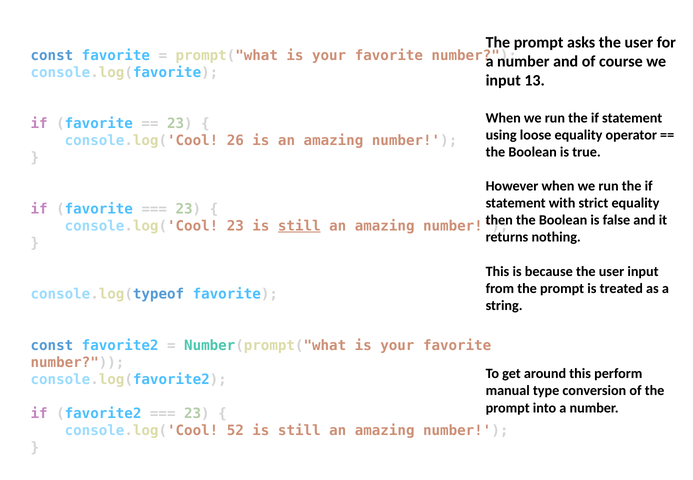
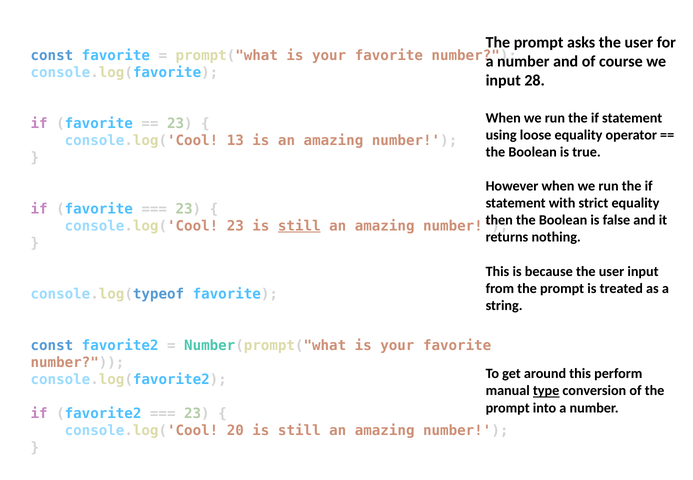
13: 13 -> 28
26: 26 -> 13
type underline: none -> present
52: 52 -> 20
